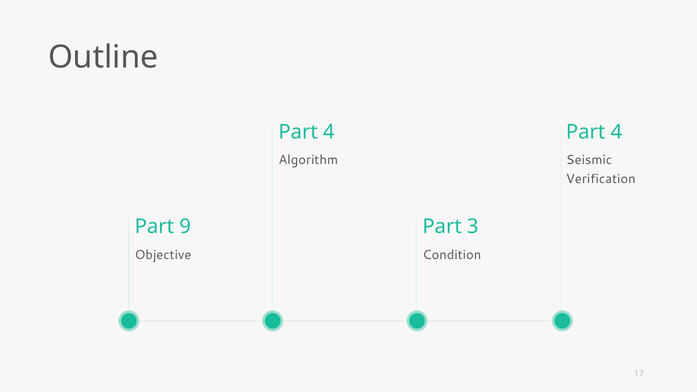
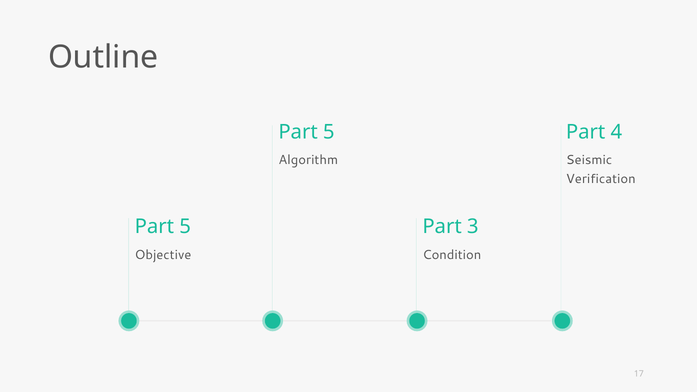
4 at (329, 132): 4 -> 5
9 at (185, 227): 9 -> 5
